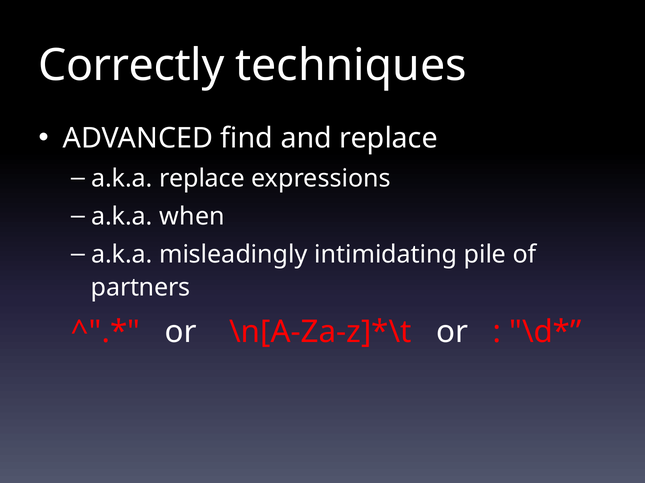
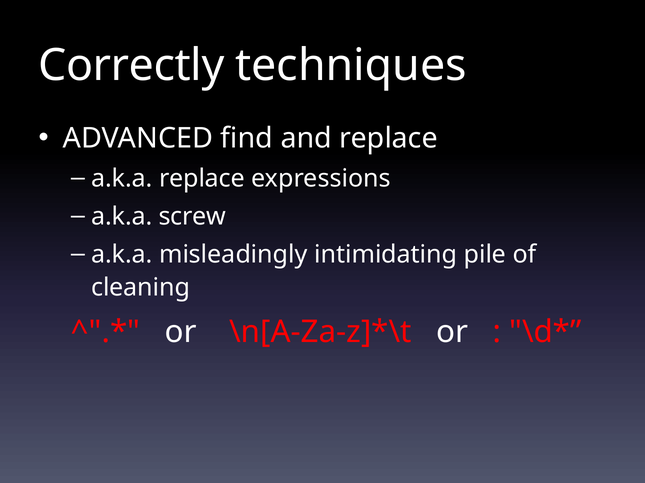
when: when -> screw
partners: partners -> cleaning
